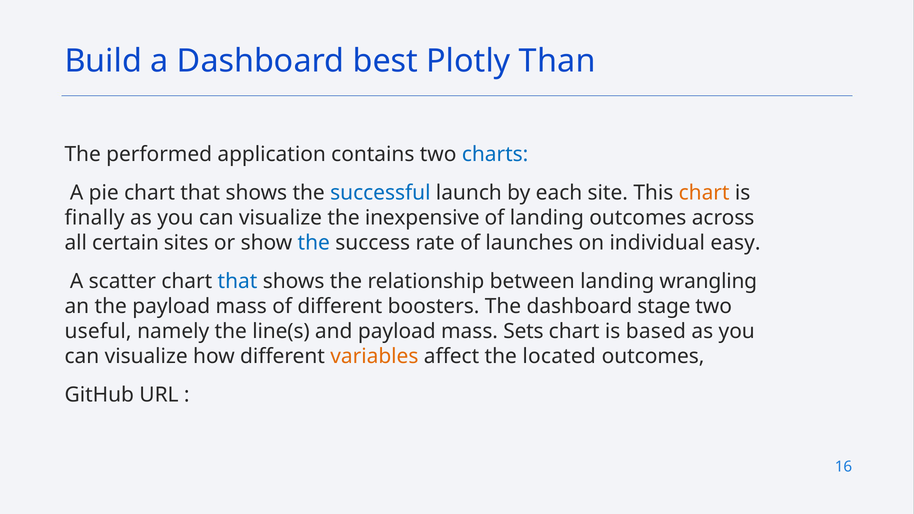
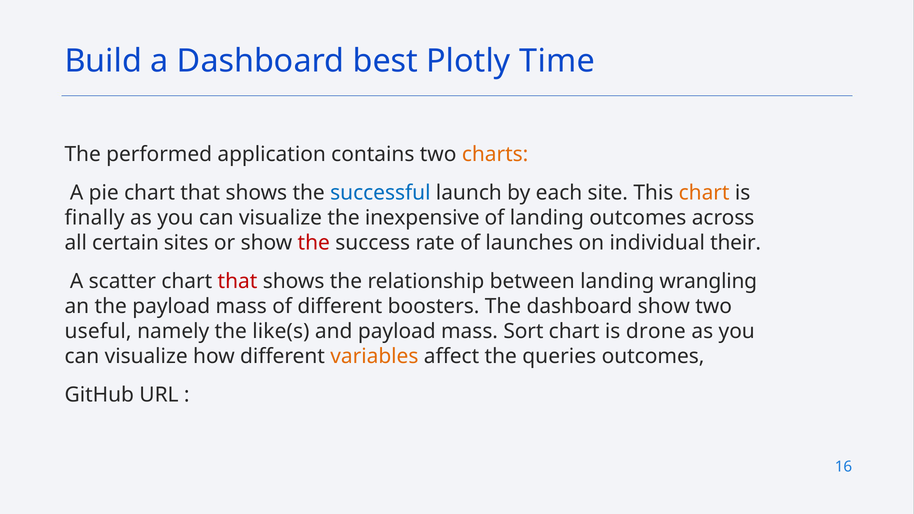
Than: Than -> Time
charts colour: blue -> orange
the at (314, 243) colour: blue -> red
easy: easy -> their
that at (237, 281) colour: blue -> red
dashboard stage: stage -> show
line(s: line(s -> like(s
Sets: Sets -> Sort
based: based -> drone
located: located -> queries
